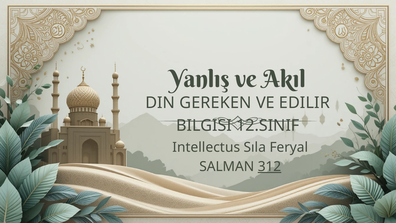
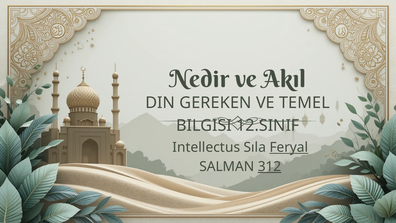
Yanlış: Yanlış -> Nedir
EDILIR: EDILIR -> TEMEL
Feryal underline: none -> present
